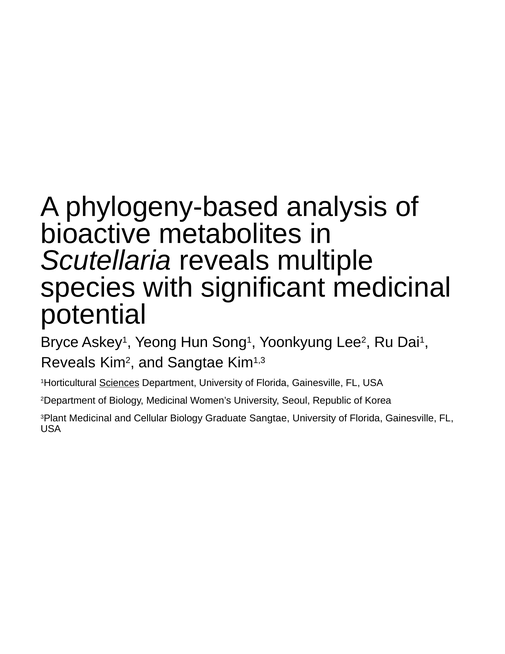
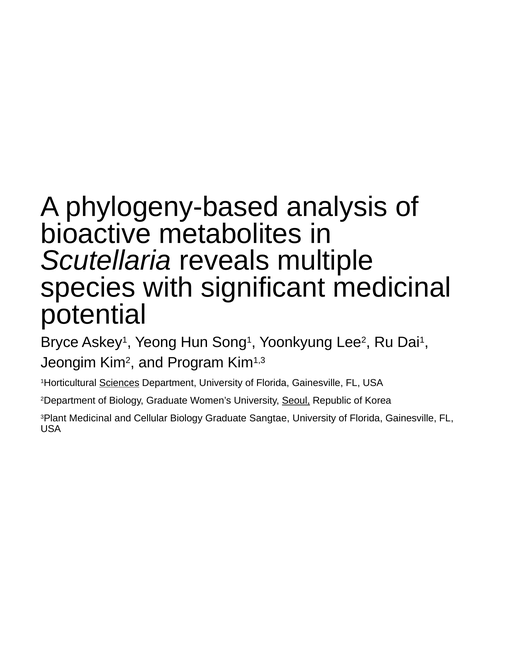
Reveals at (68, 362): Reveals -> Jeongim
and Sangtae: Sangtae -> Program
of Biology Medicinal: Medicinal -> Graduate
Seoul underline: none -> present
